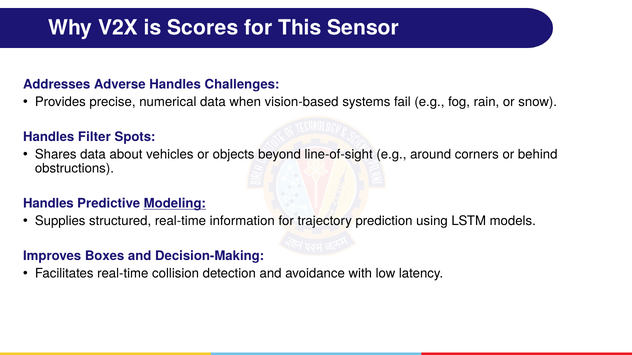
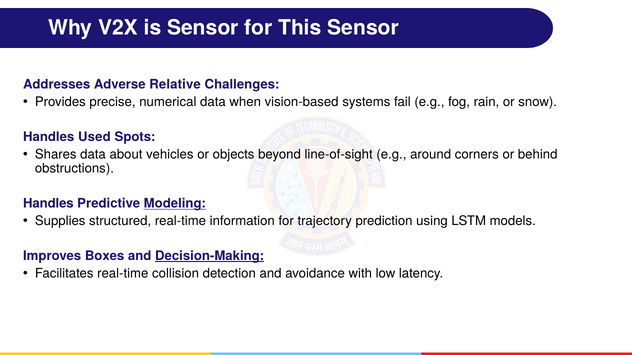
is Scores: Scores -> Sensor
Adverse Handles: Handles -> Relative
Filter: Filter -> Used
Decision-Making underline: none -> present
